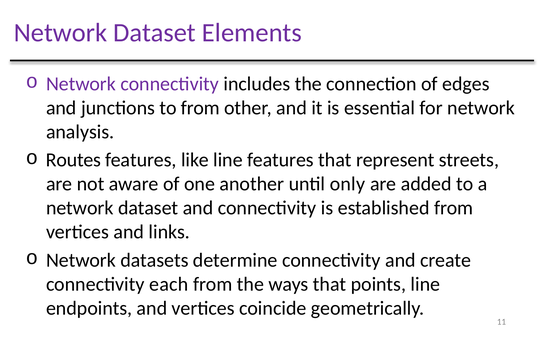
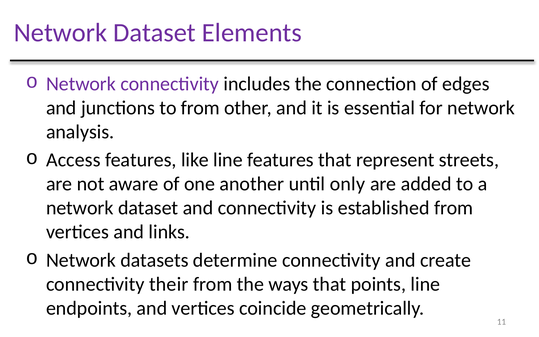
Routes: Routes -> Access
each: each -> their
